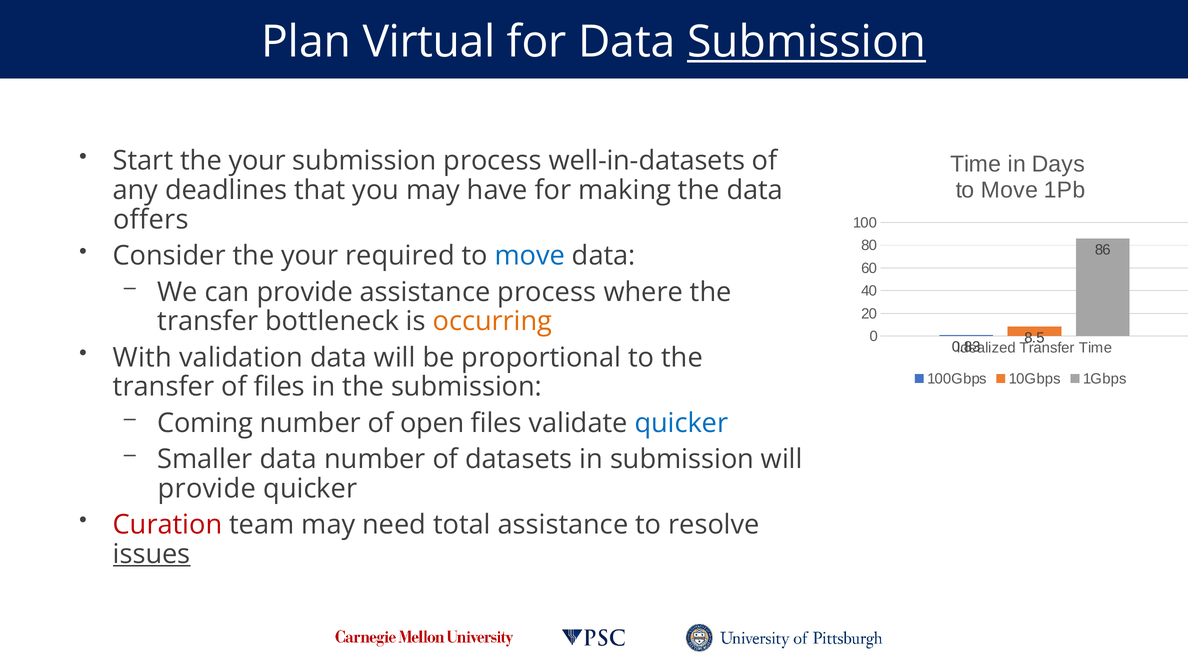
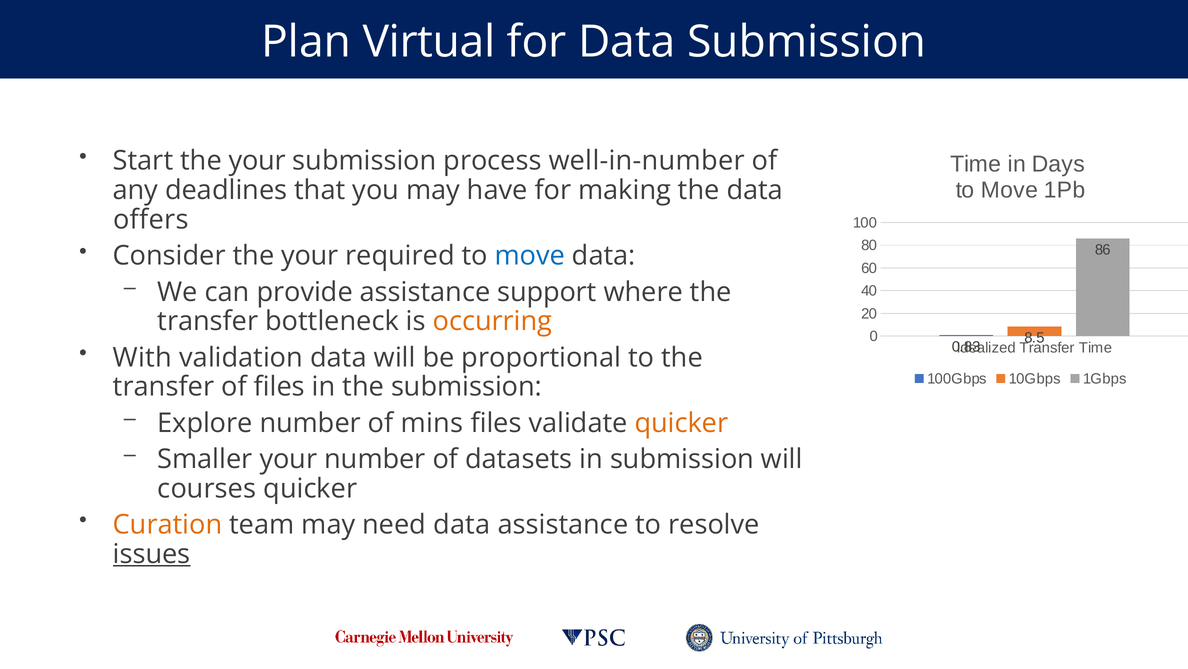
Submission at (807, 42) underline: present -> none
well-in-datasets: well-in-datasets -> well-in-number
assistance process: process -> support
Coming: Coming -> Explore
open: open -> mins
quicker at (681, 423) colour: blue -> orange
Smaller data: data -> your
provide at (207, 488): provide -> courses
Curation colour: red -> orange
need total: total -> data
